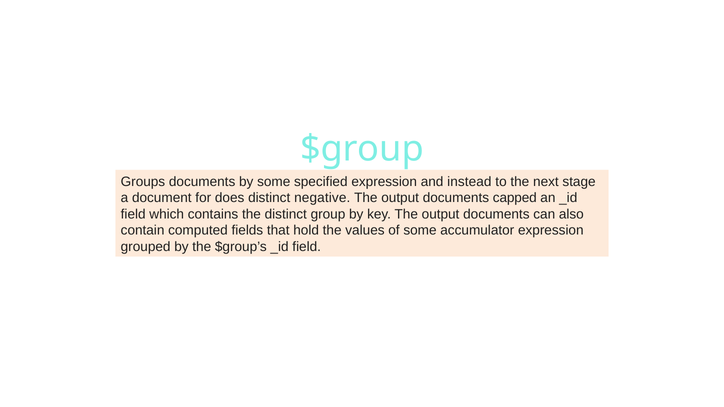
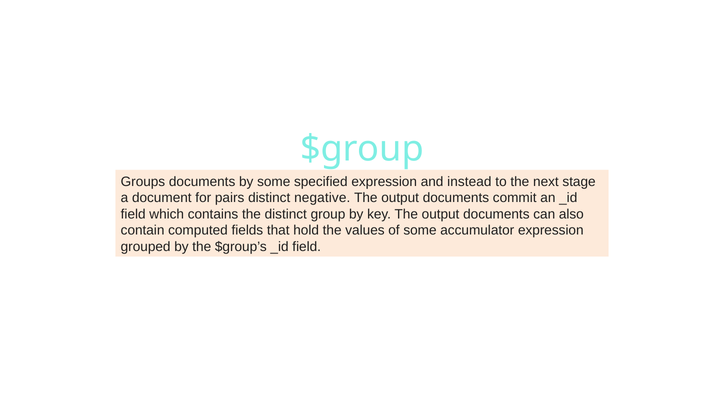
does: does -> pairs
capped: capped -> commit
